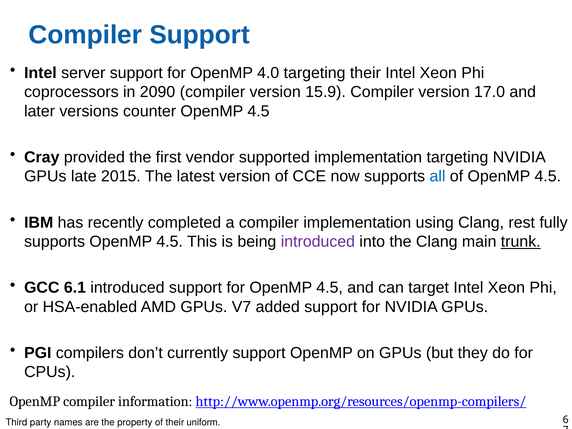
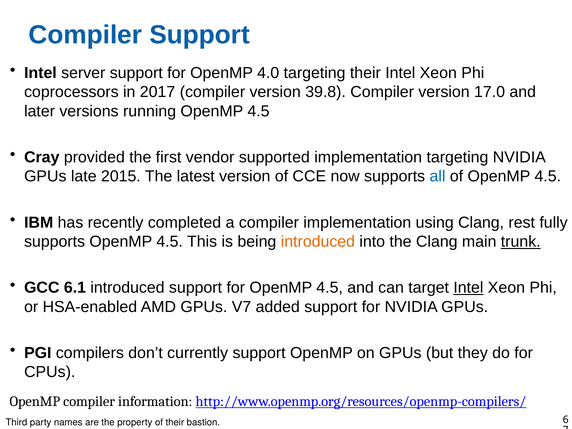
2090: 2090 -> 2017
15.9: 15.9 -> 39.8
counter: counter -> running
introduced at (318, 242) colour: purple -> orange
Intel at (468, 288) underline: none -> present
uniform: uniform -> bastion
